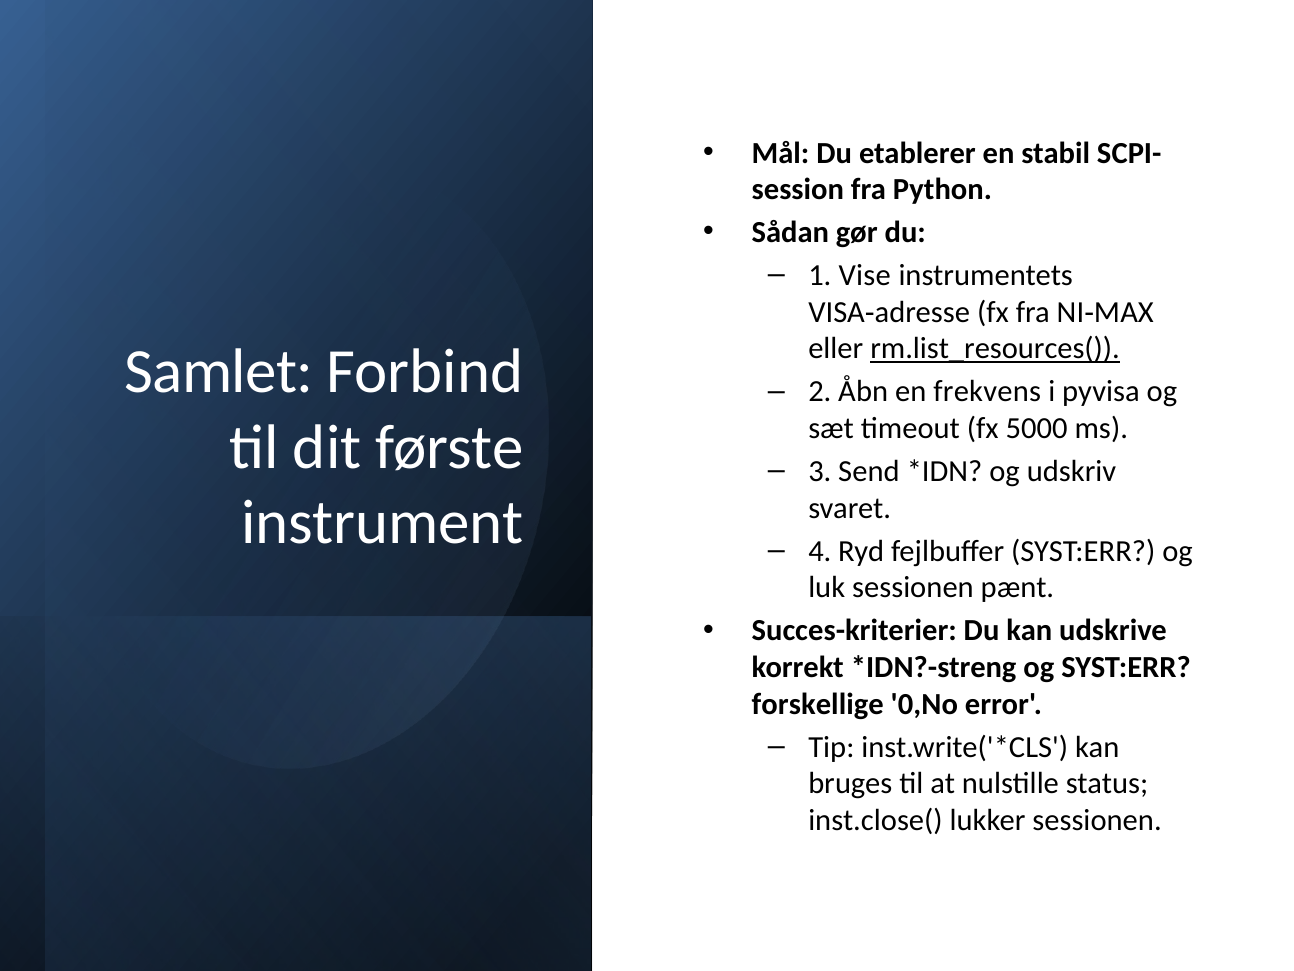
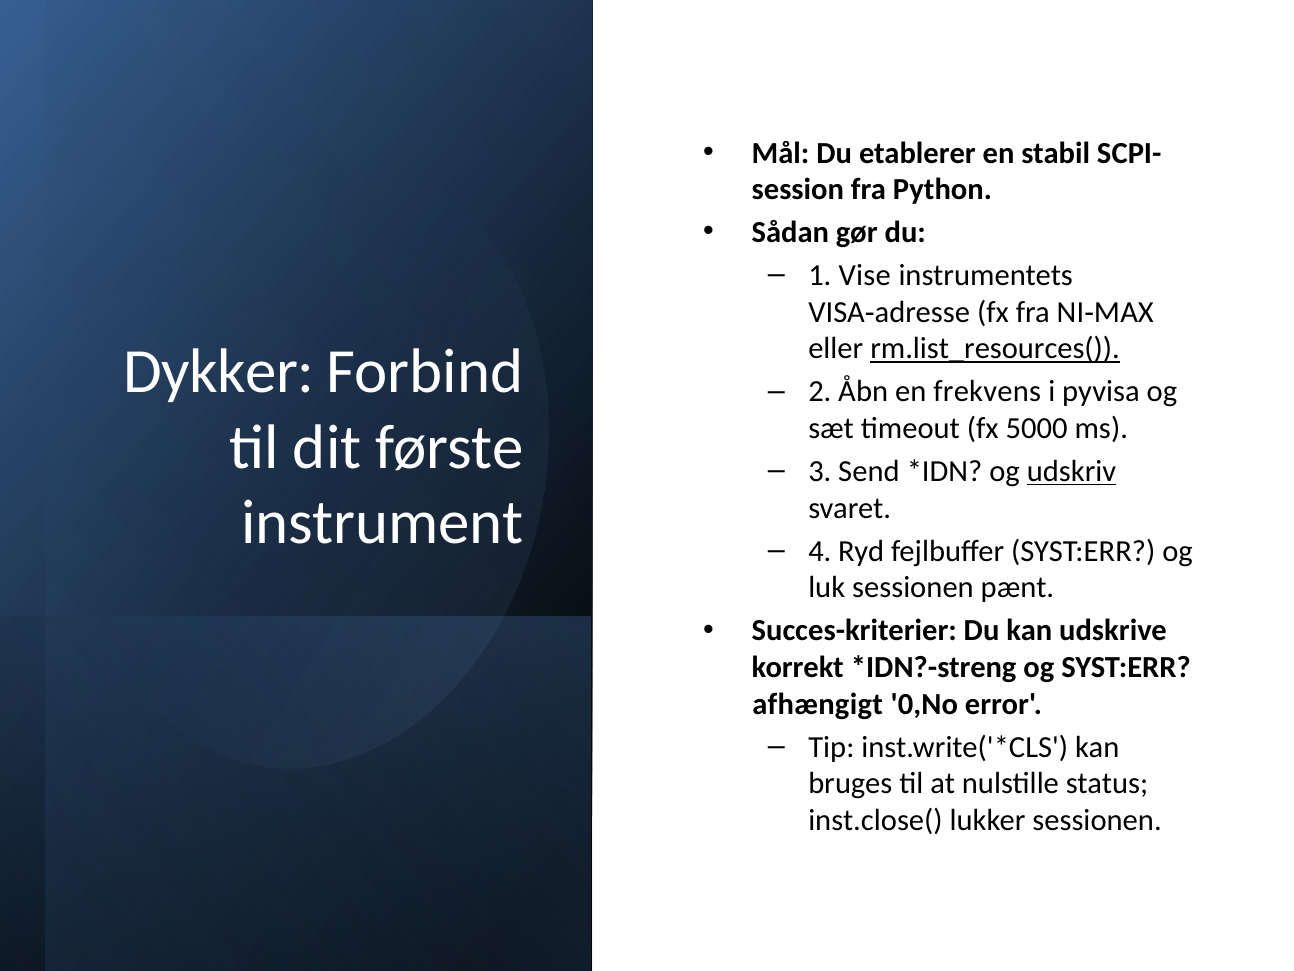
Samlet: Samlet -> Dykker
udskriv underline: none -> present
forskellige: forskellige -> afhængigt
